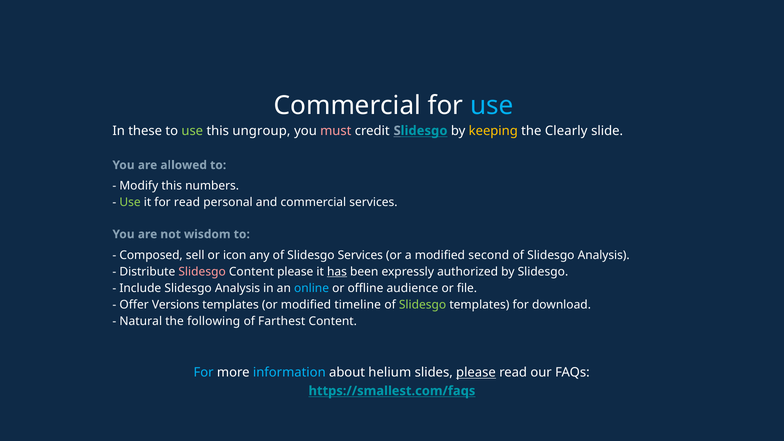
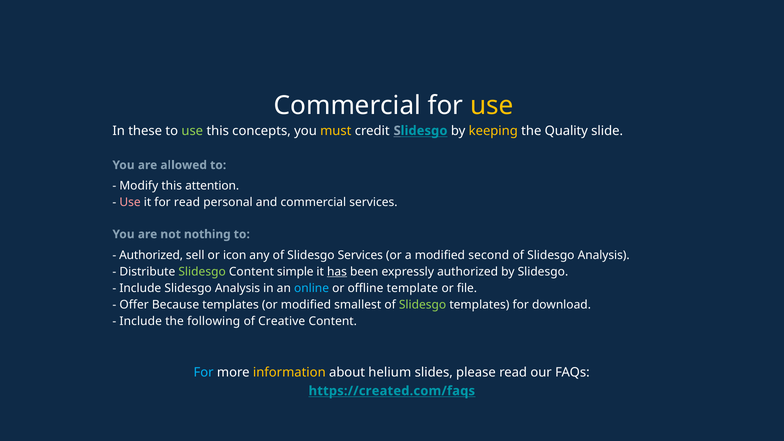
use at (492, 105) colour: light blue -> yellow
ungroup: ungroup -> concepts
must colour: pink -> yellow
Clearly: Clearly -> Quality
numbers: numbers -> attention
Use at (130, 203) colour: light green -> pink
wisdom: wisdom -> nothing
Composed at (151, 255): Composed -> Authorized
Slidesgo at (202, 272) colour: pink -> light green
Content please: please -> simple
audience: audience -> template
Versions: Versions -> Because
timeline: timeline -> smallest
Natural at (141, 321): Natural -> Include
Farthest: Farthest -> Creative
information colour: light blue -> yellow
please at (476, 373) underline: present -> none
https://smallest.com/faqs: https://smallest.com/faqs -> https://created.com/faqs
